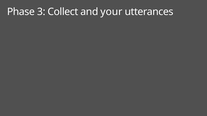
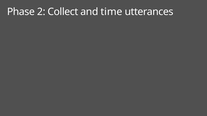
3: 3 -> 2
your: your -> time
